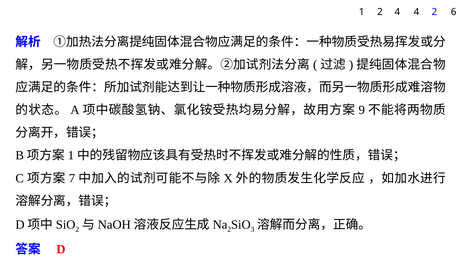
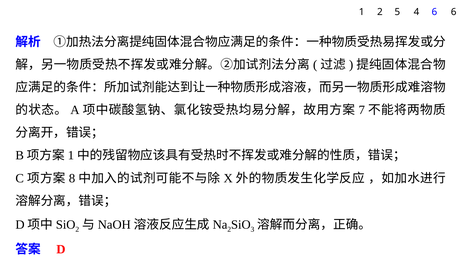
2 4: 4 -> 5
4 2: 2 -> 6
9: 9 -> 7
7: 7 -> 8
